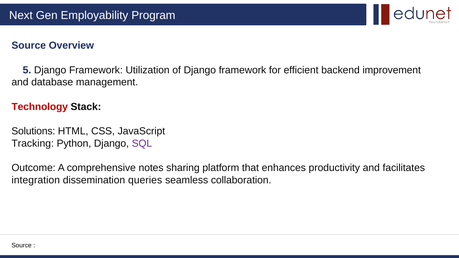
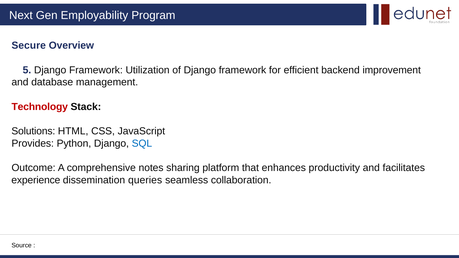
Source at (29, 46): Source -> Secure
Tracking: Tracking -> Provides
SQL colour: purple -> blue
integration: integration -> experience
